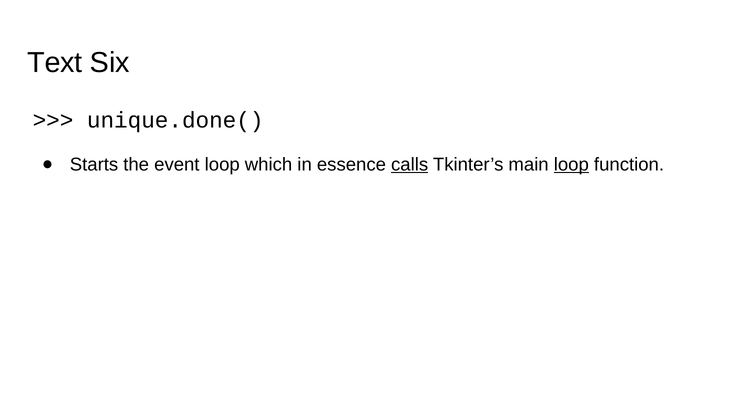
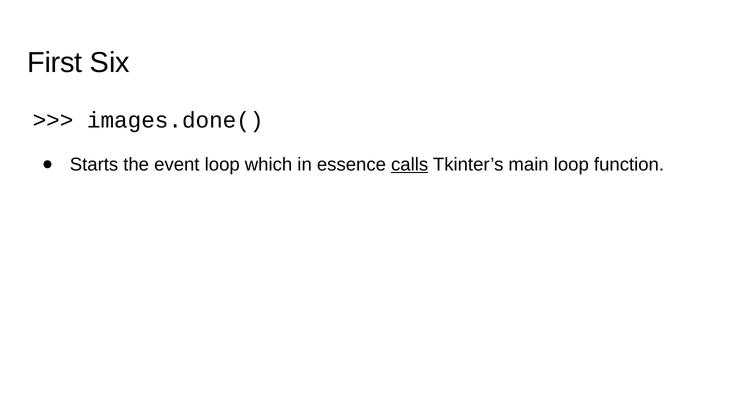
Text: Text -> First
unique.done(: unique.done( -> images.done(
loop at (571, 164) underline: present -> none
